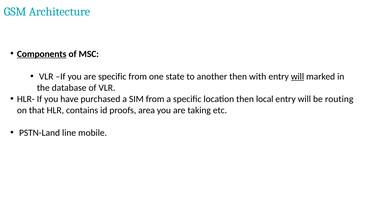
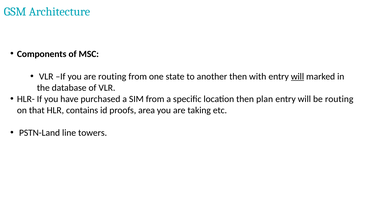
Components underline: present -> none
are specific: specific -> routing
local: local -> plan
mobile: mobile -> towers
